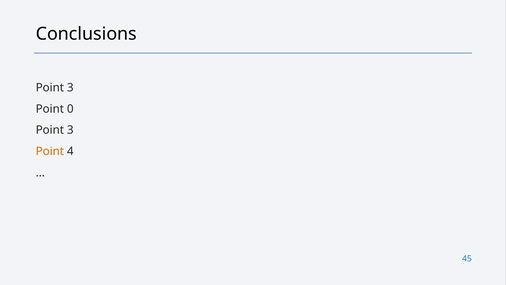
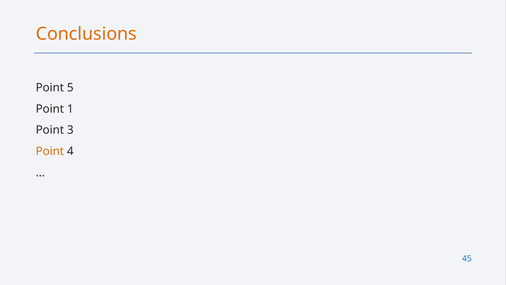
Conclusions colour: black -> orange
3 at (70, 87): 3 -> 5
0: 0 -> 1
